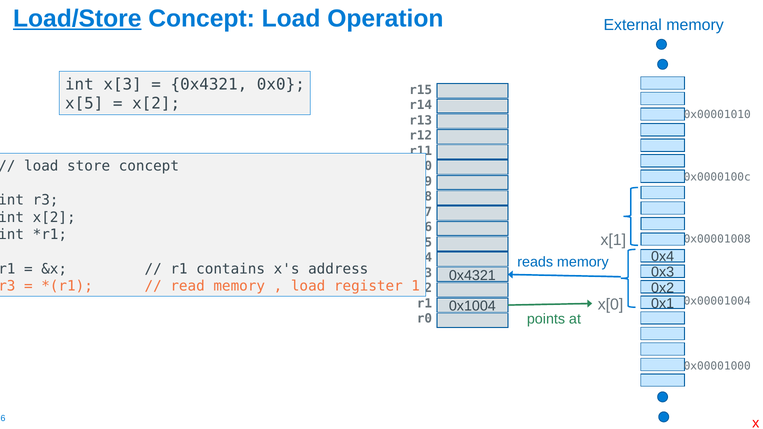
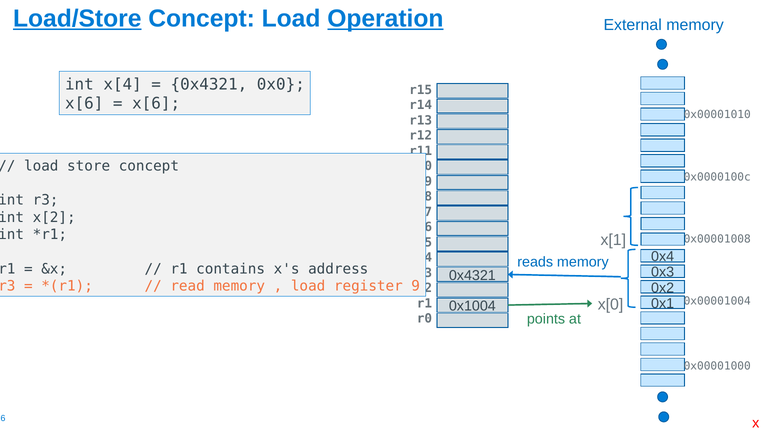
Operation underline: none -> present
x[3: x[3 -> x[4
x[5 at (84, 104): x[5 -> x[6
x[2 at (156, 104): x[2 -> x[6
1: 1 -> 9
